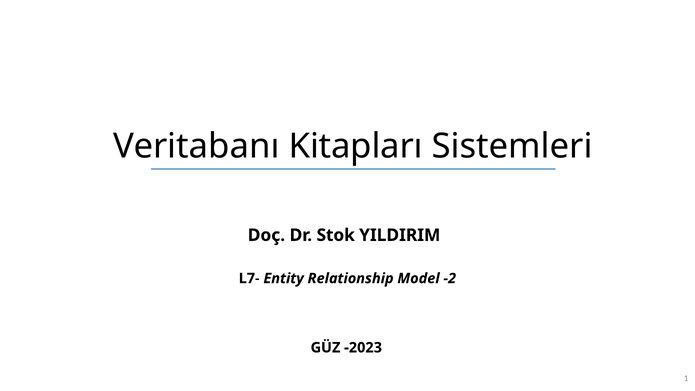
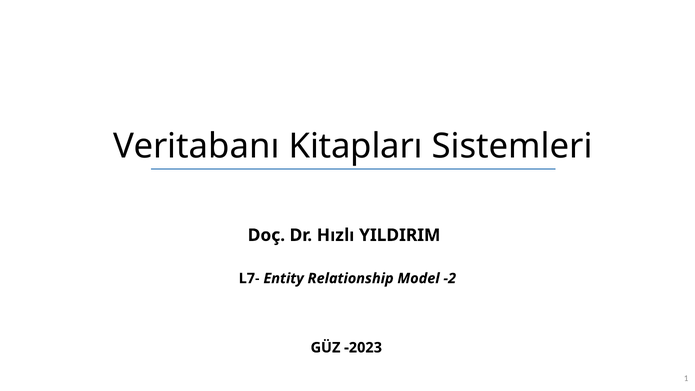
Stok: Stok -> Hızlı
